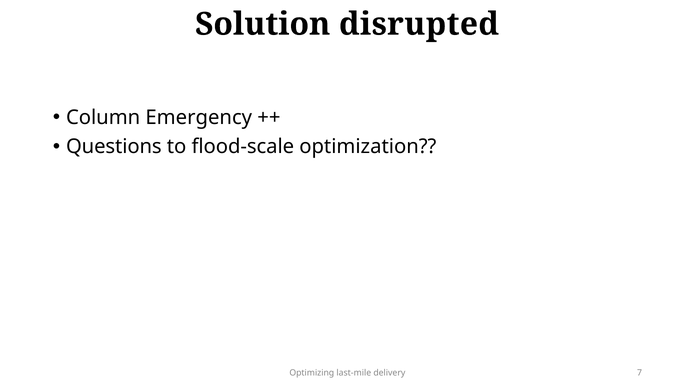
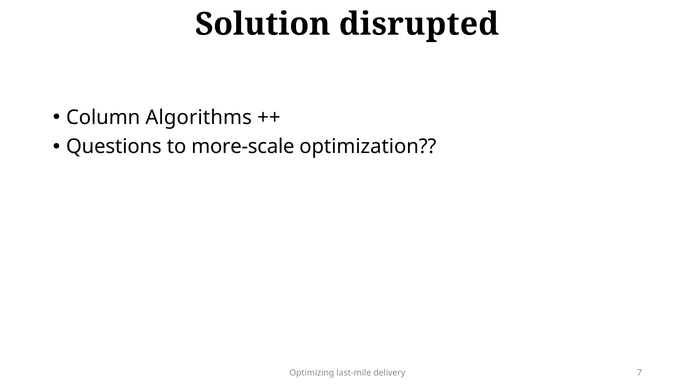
Emergency: Emergency -> Algorithms
flood-scale: flood-scale -> more-scale
